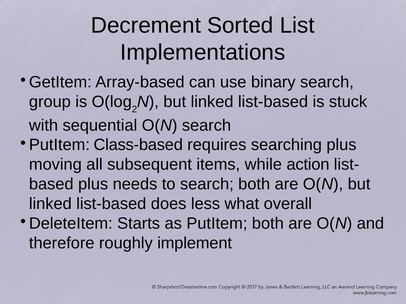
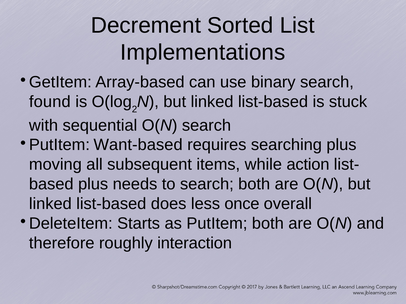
group: group -> found
Class-based: Class-based -> Want-based
what: what -> once
implement: implement -> interaction
